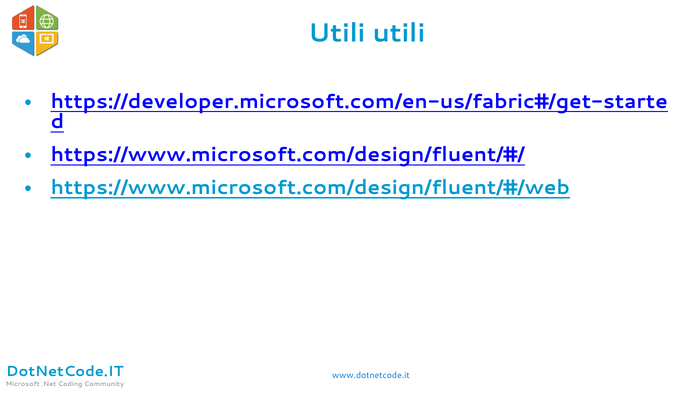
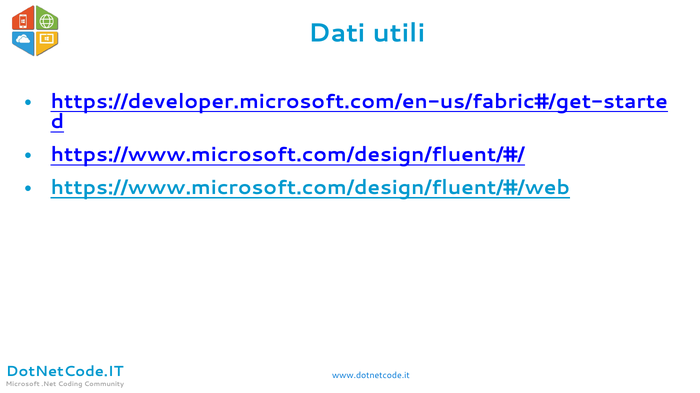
Utili at (337, 33): Utili -> Dati
